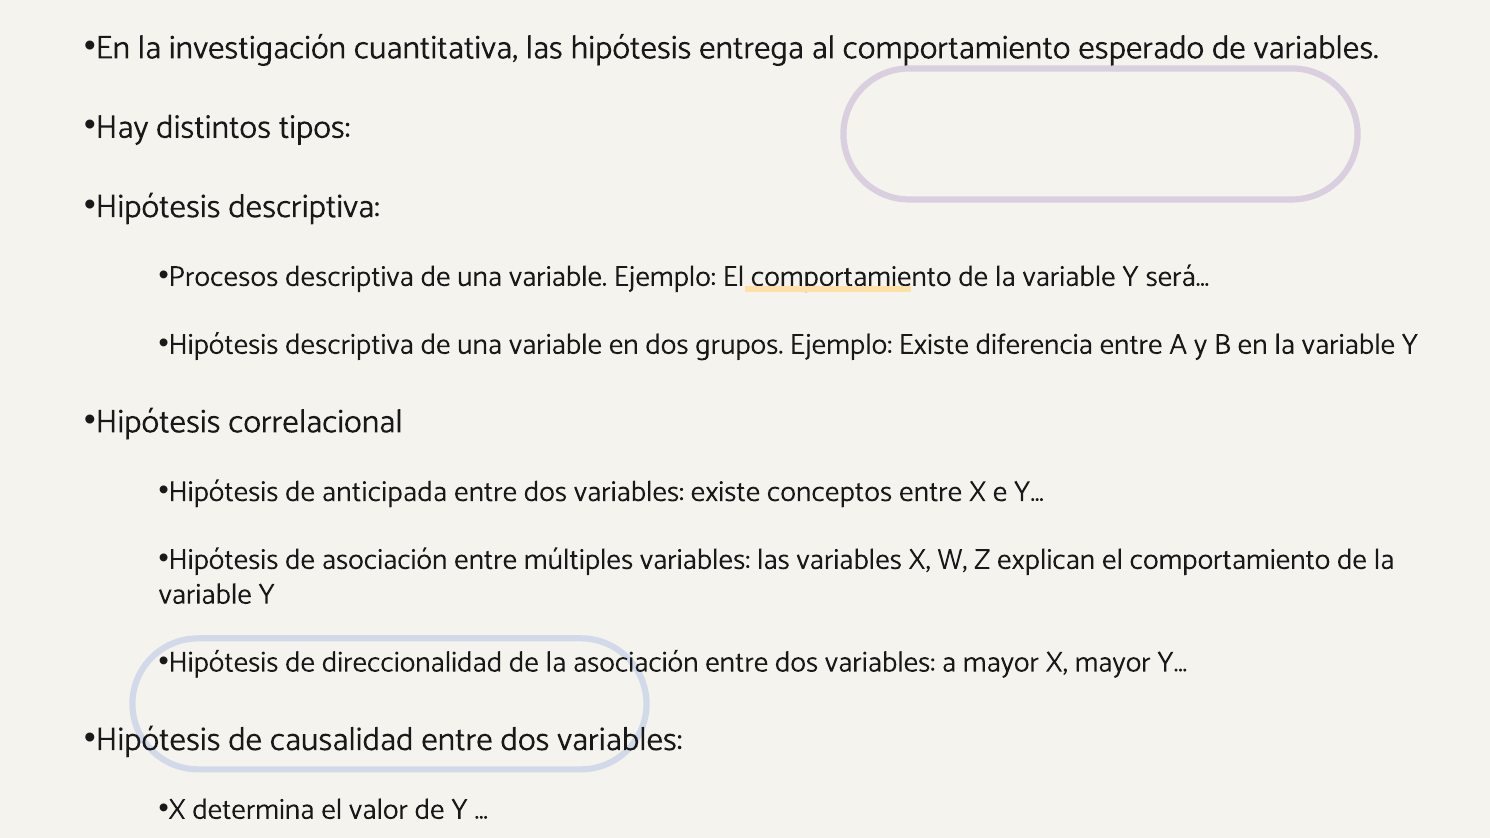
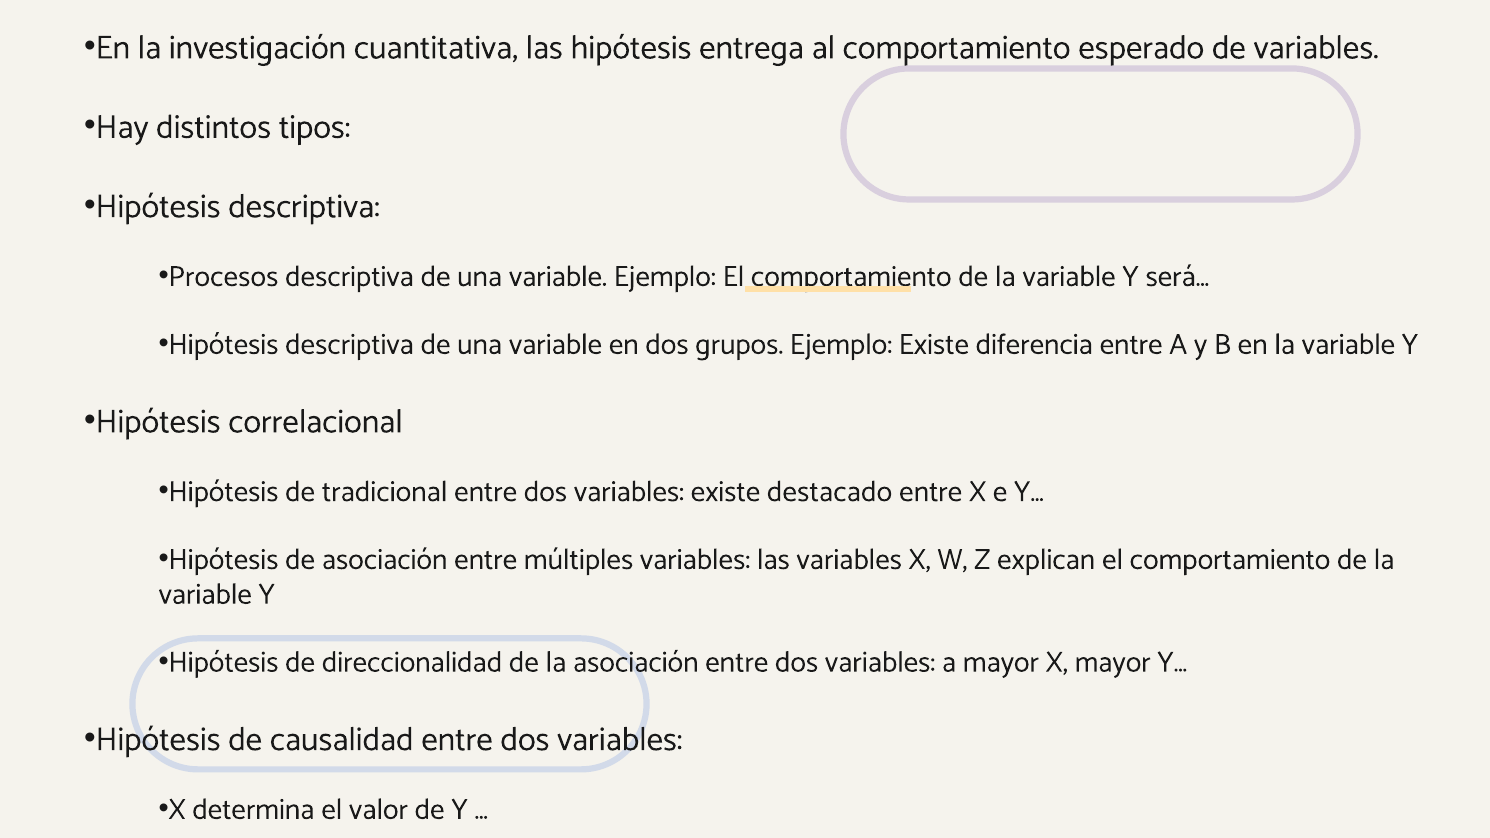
anticipada: anticipada -> tradicional
conceptos: conceptos -> destacado
